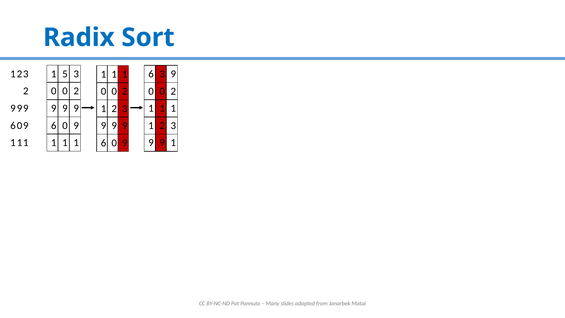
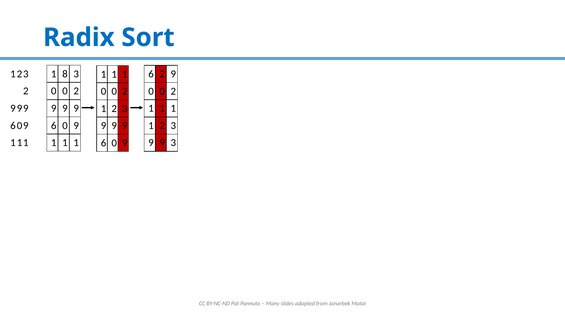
5: 5 -> 8
6 3: 3 -> 2
9 9 1: 1 -> 3
